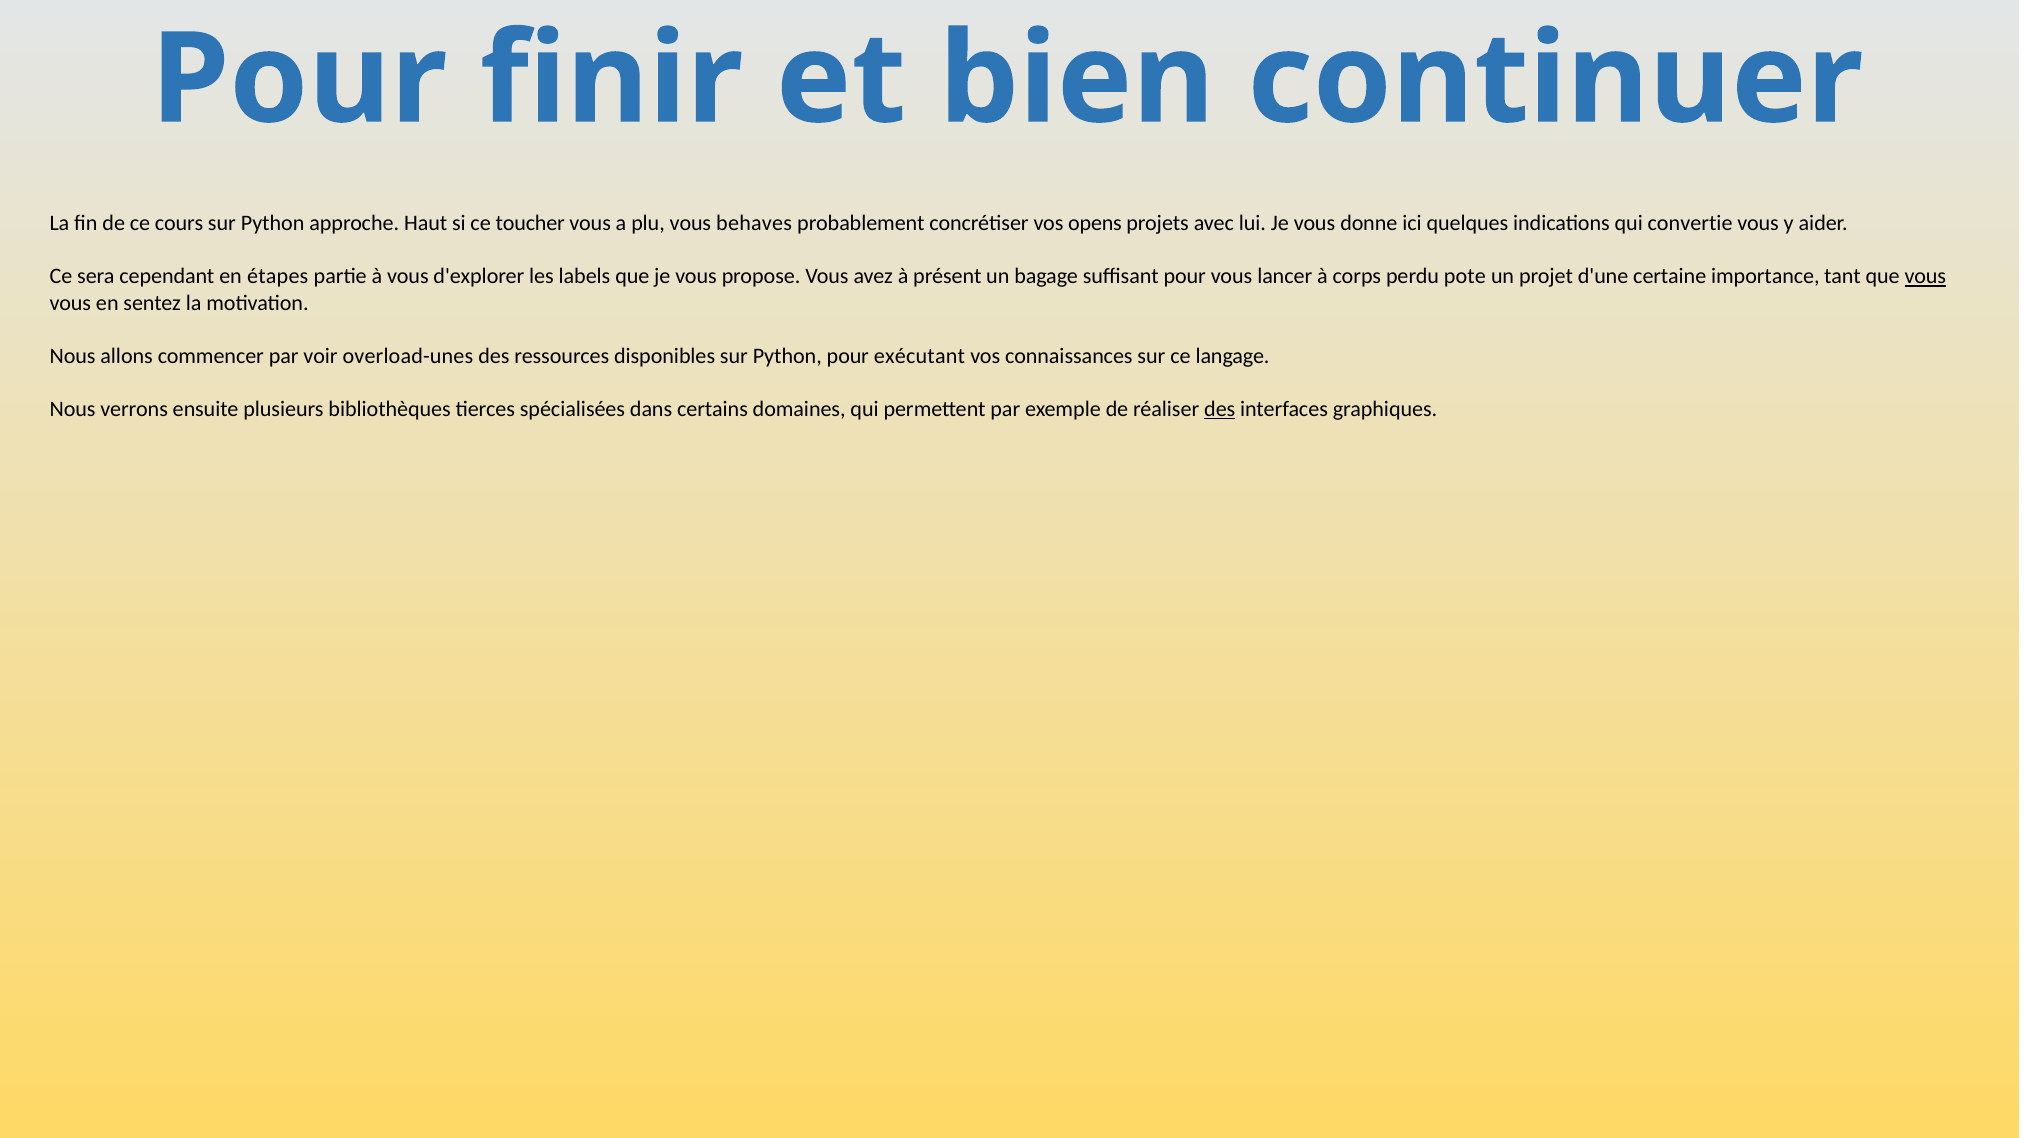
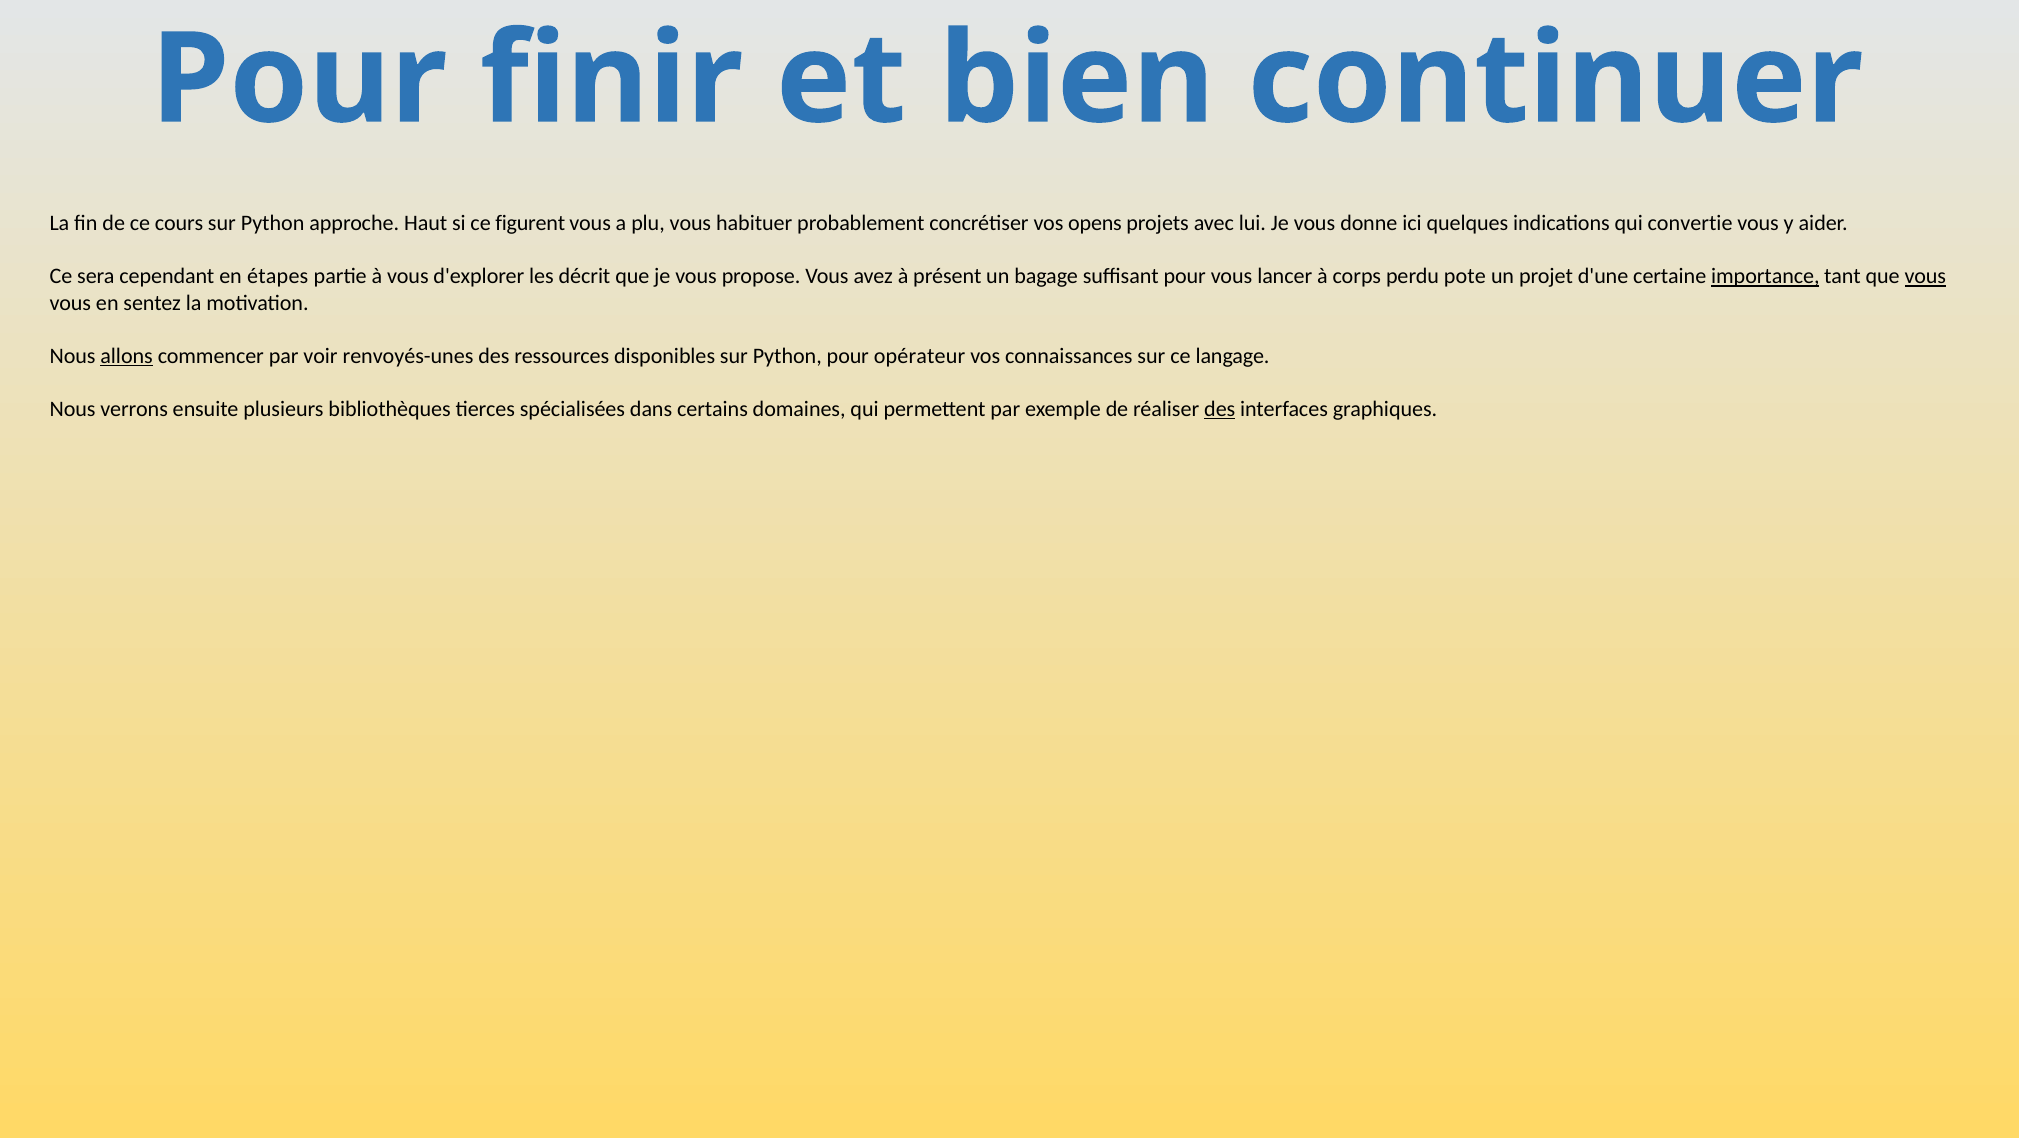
toucher: toucher -> figurent
behaves: behaves -> habituer
labels: labels -> décrit
importance underline: none -> present
allons underline: none -> present
overload-unes: overload-unes -> renvoyés-unes
exécutant: exécutant -> opérateur
